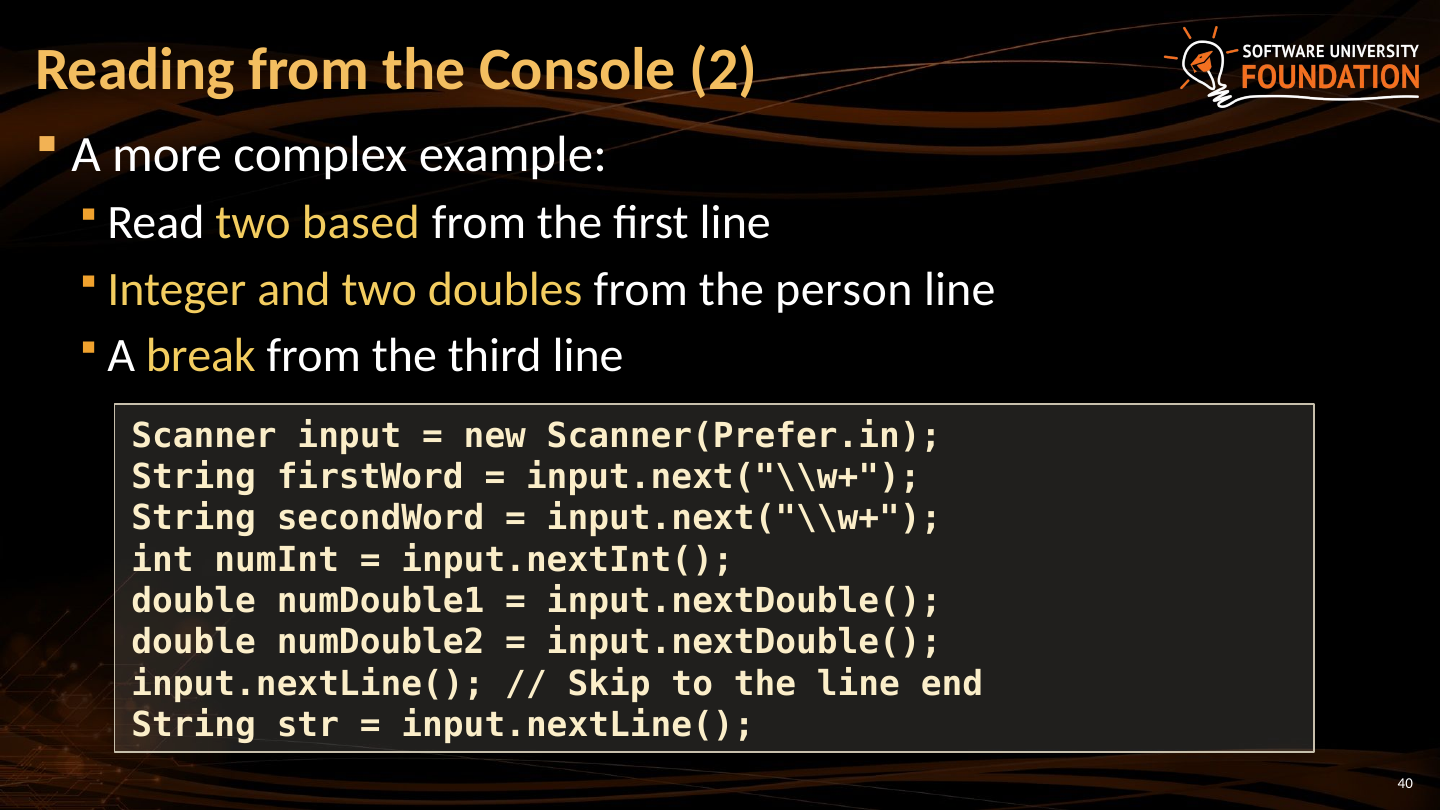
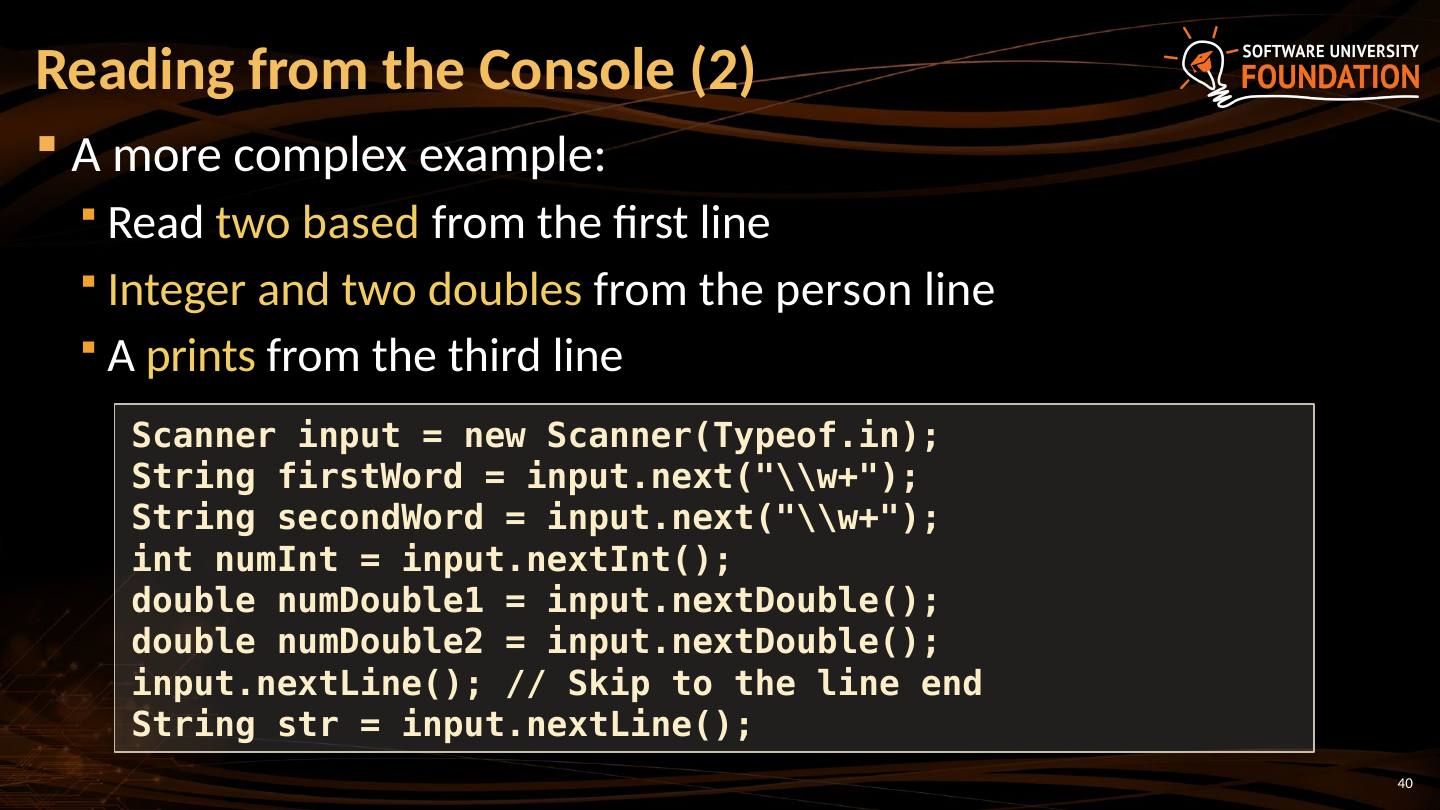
break: break -> prints
Scanner(Prefer.in: Scanner(Prefer.in -> Scanner(Typeof.in
